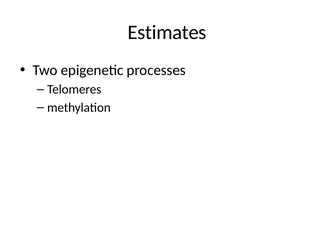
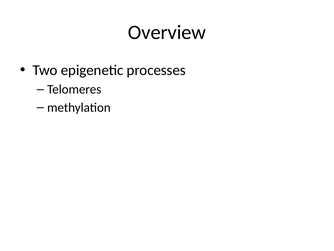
Estimates: Estimates -> Overview
